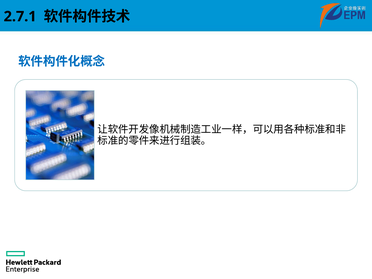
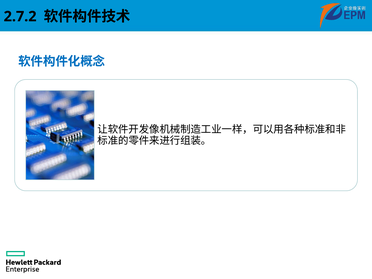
2.7.1: 2.7.1 -> 2.7.2
